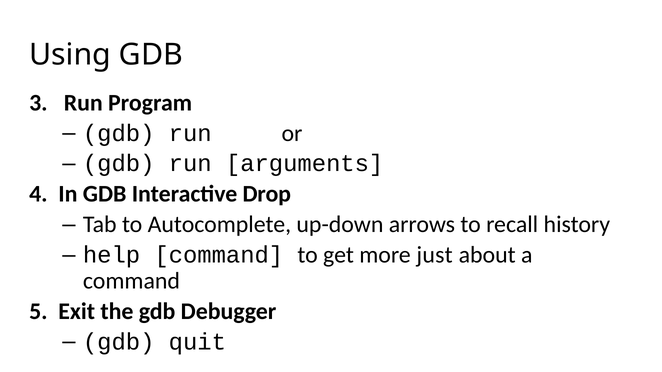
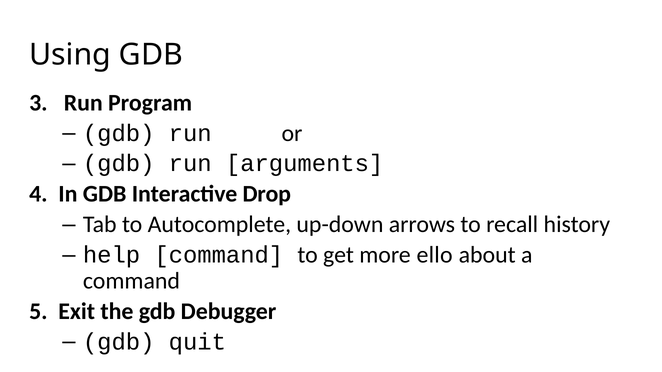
just: just -> ello
